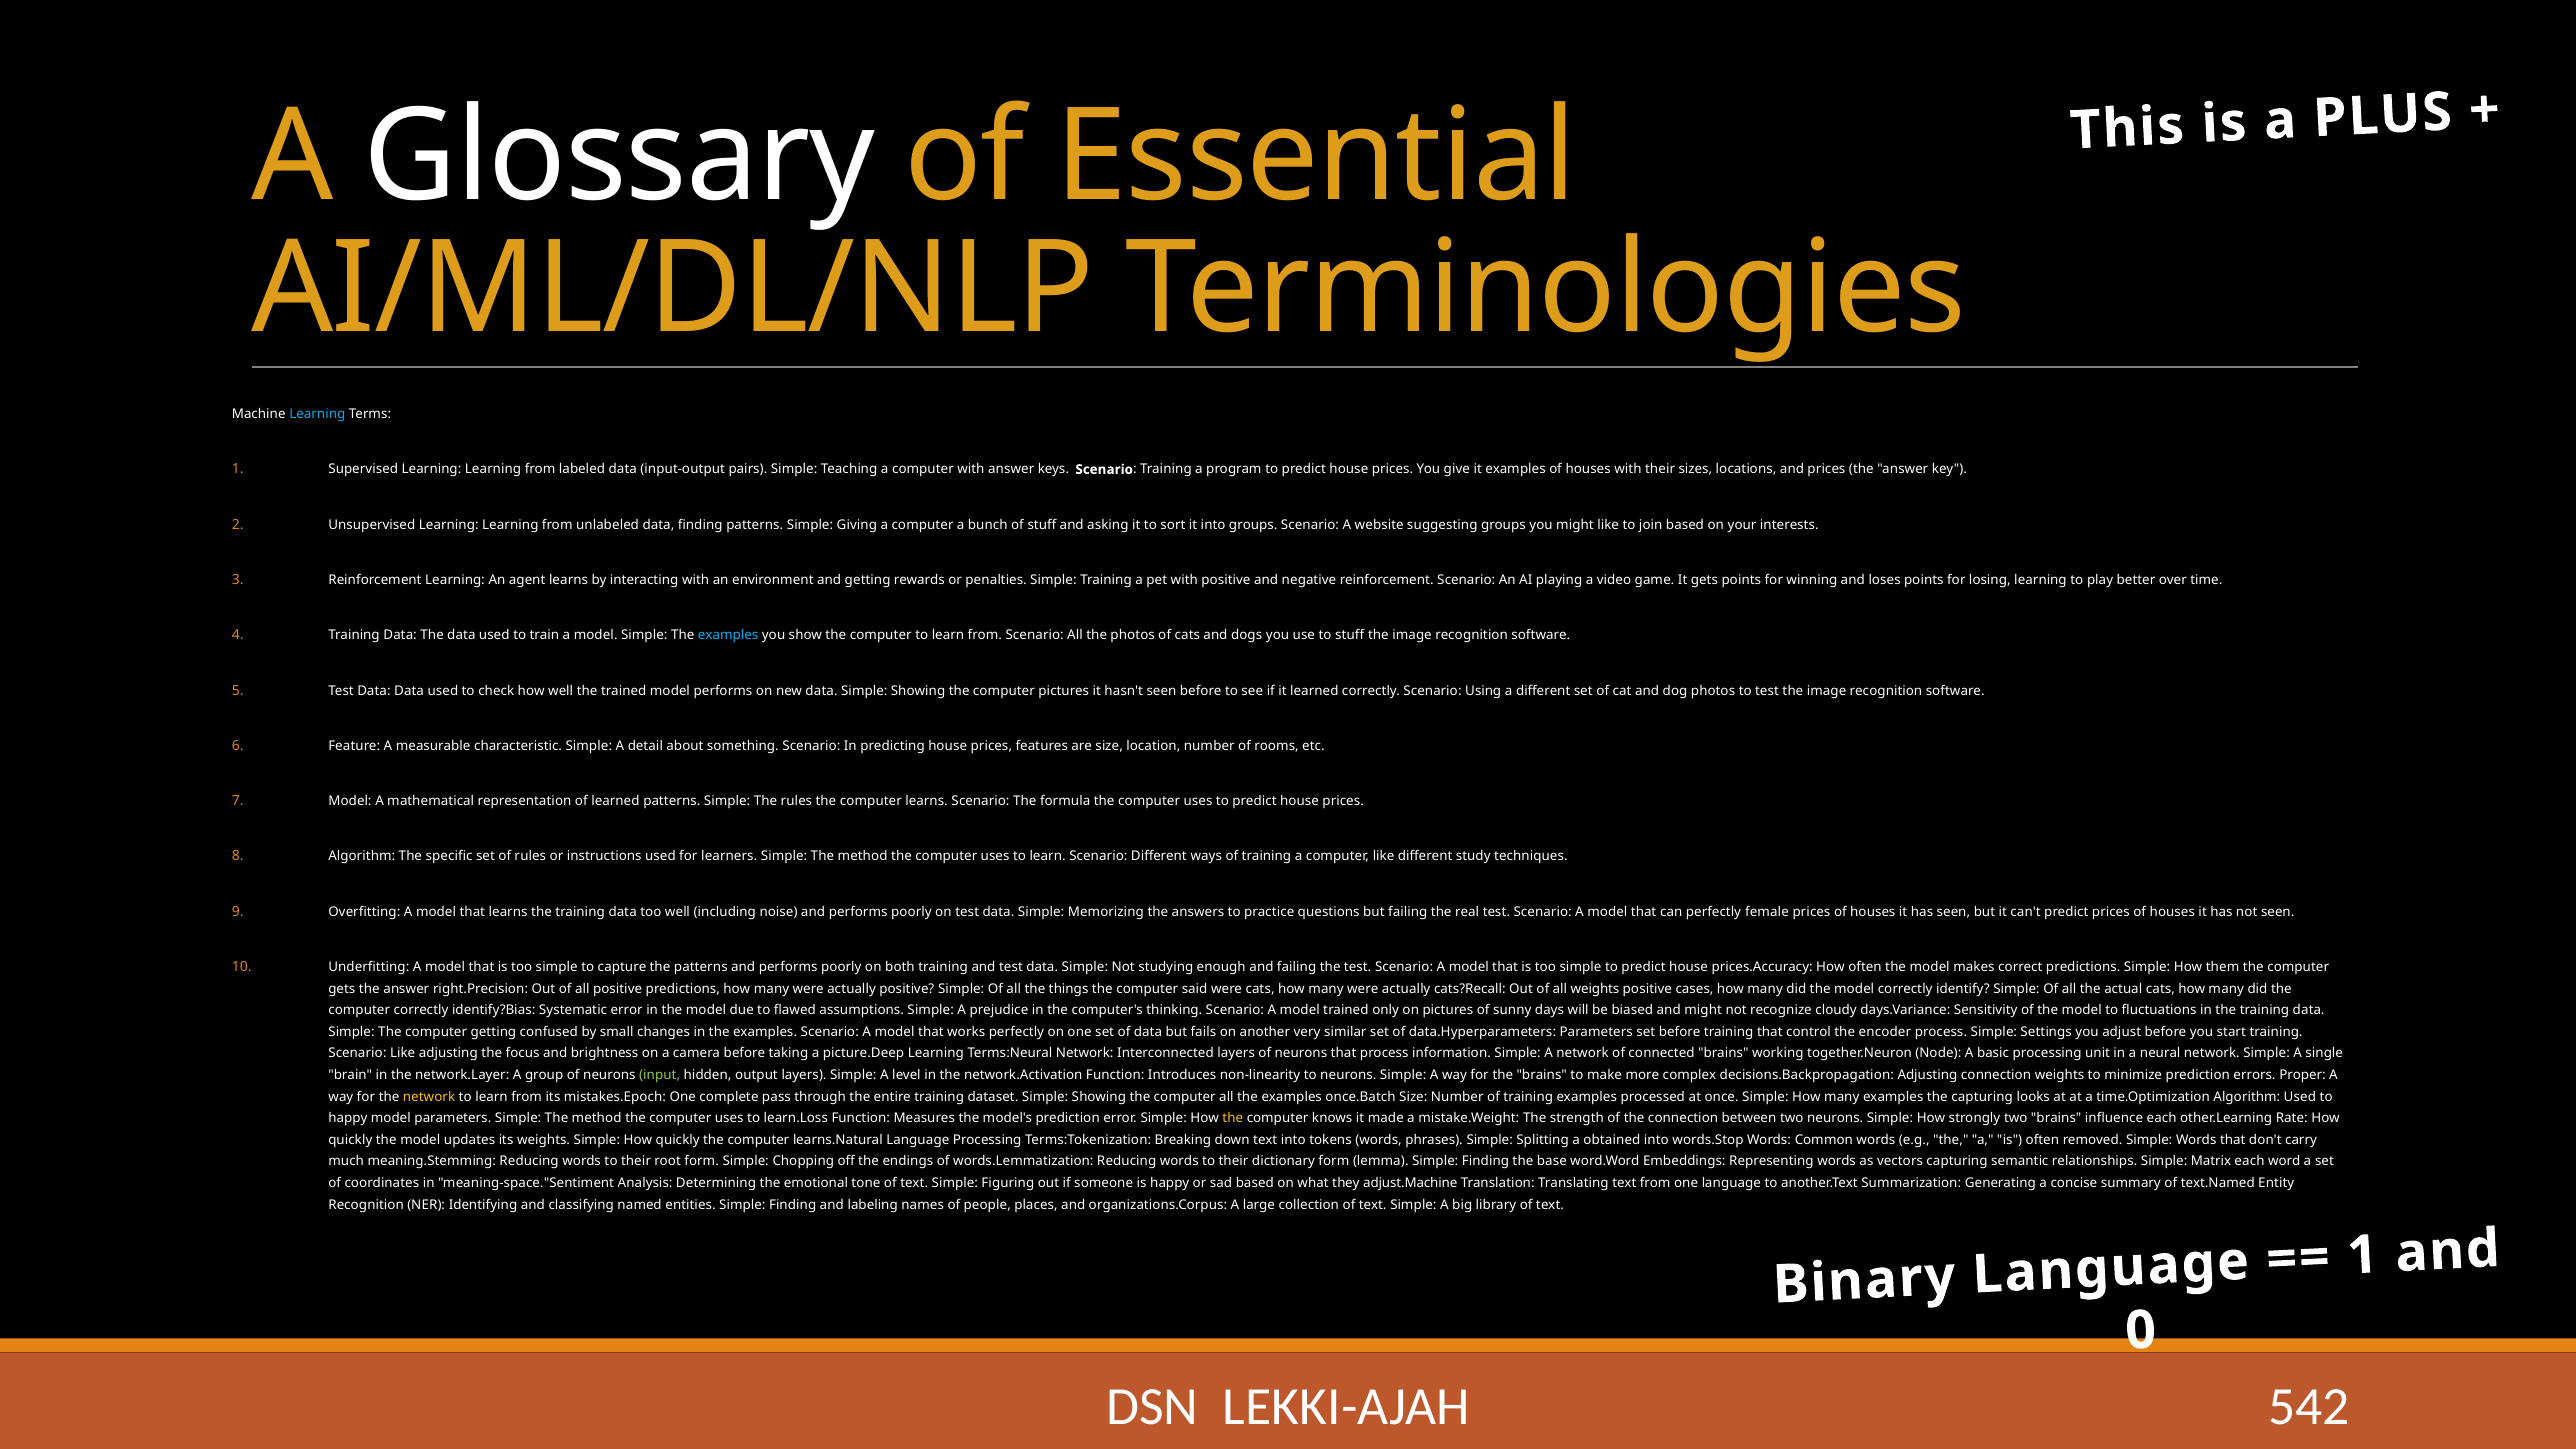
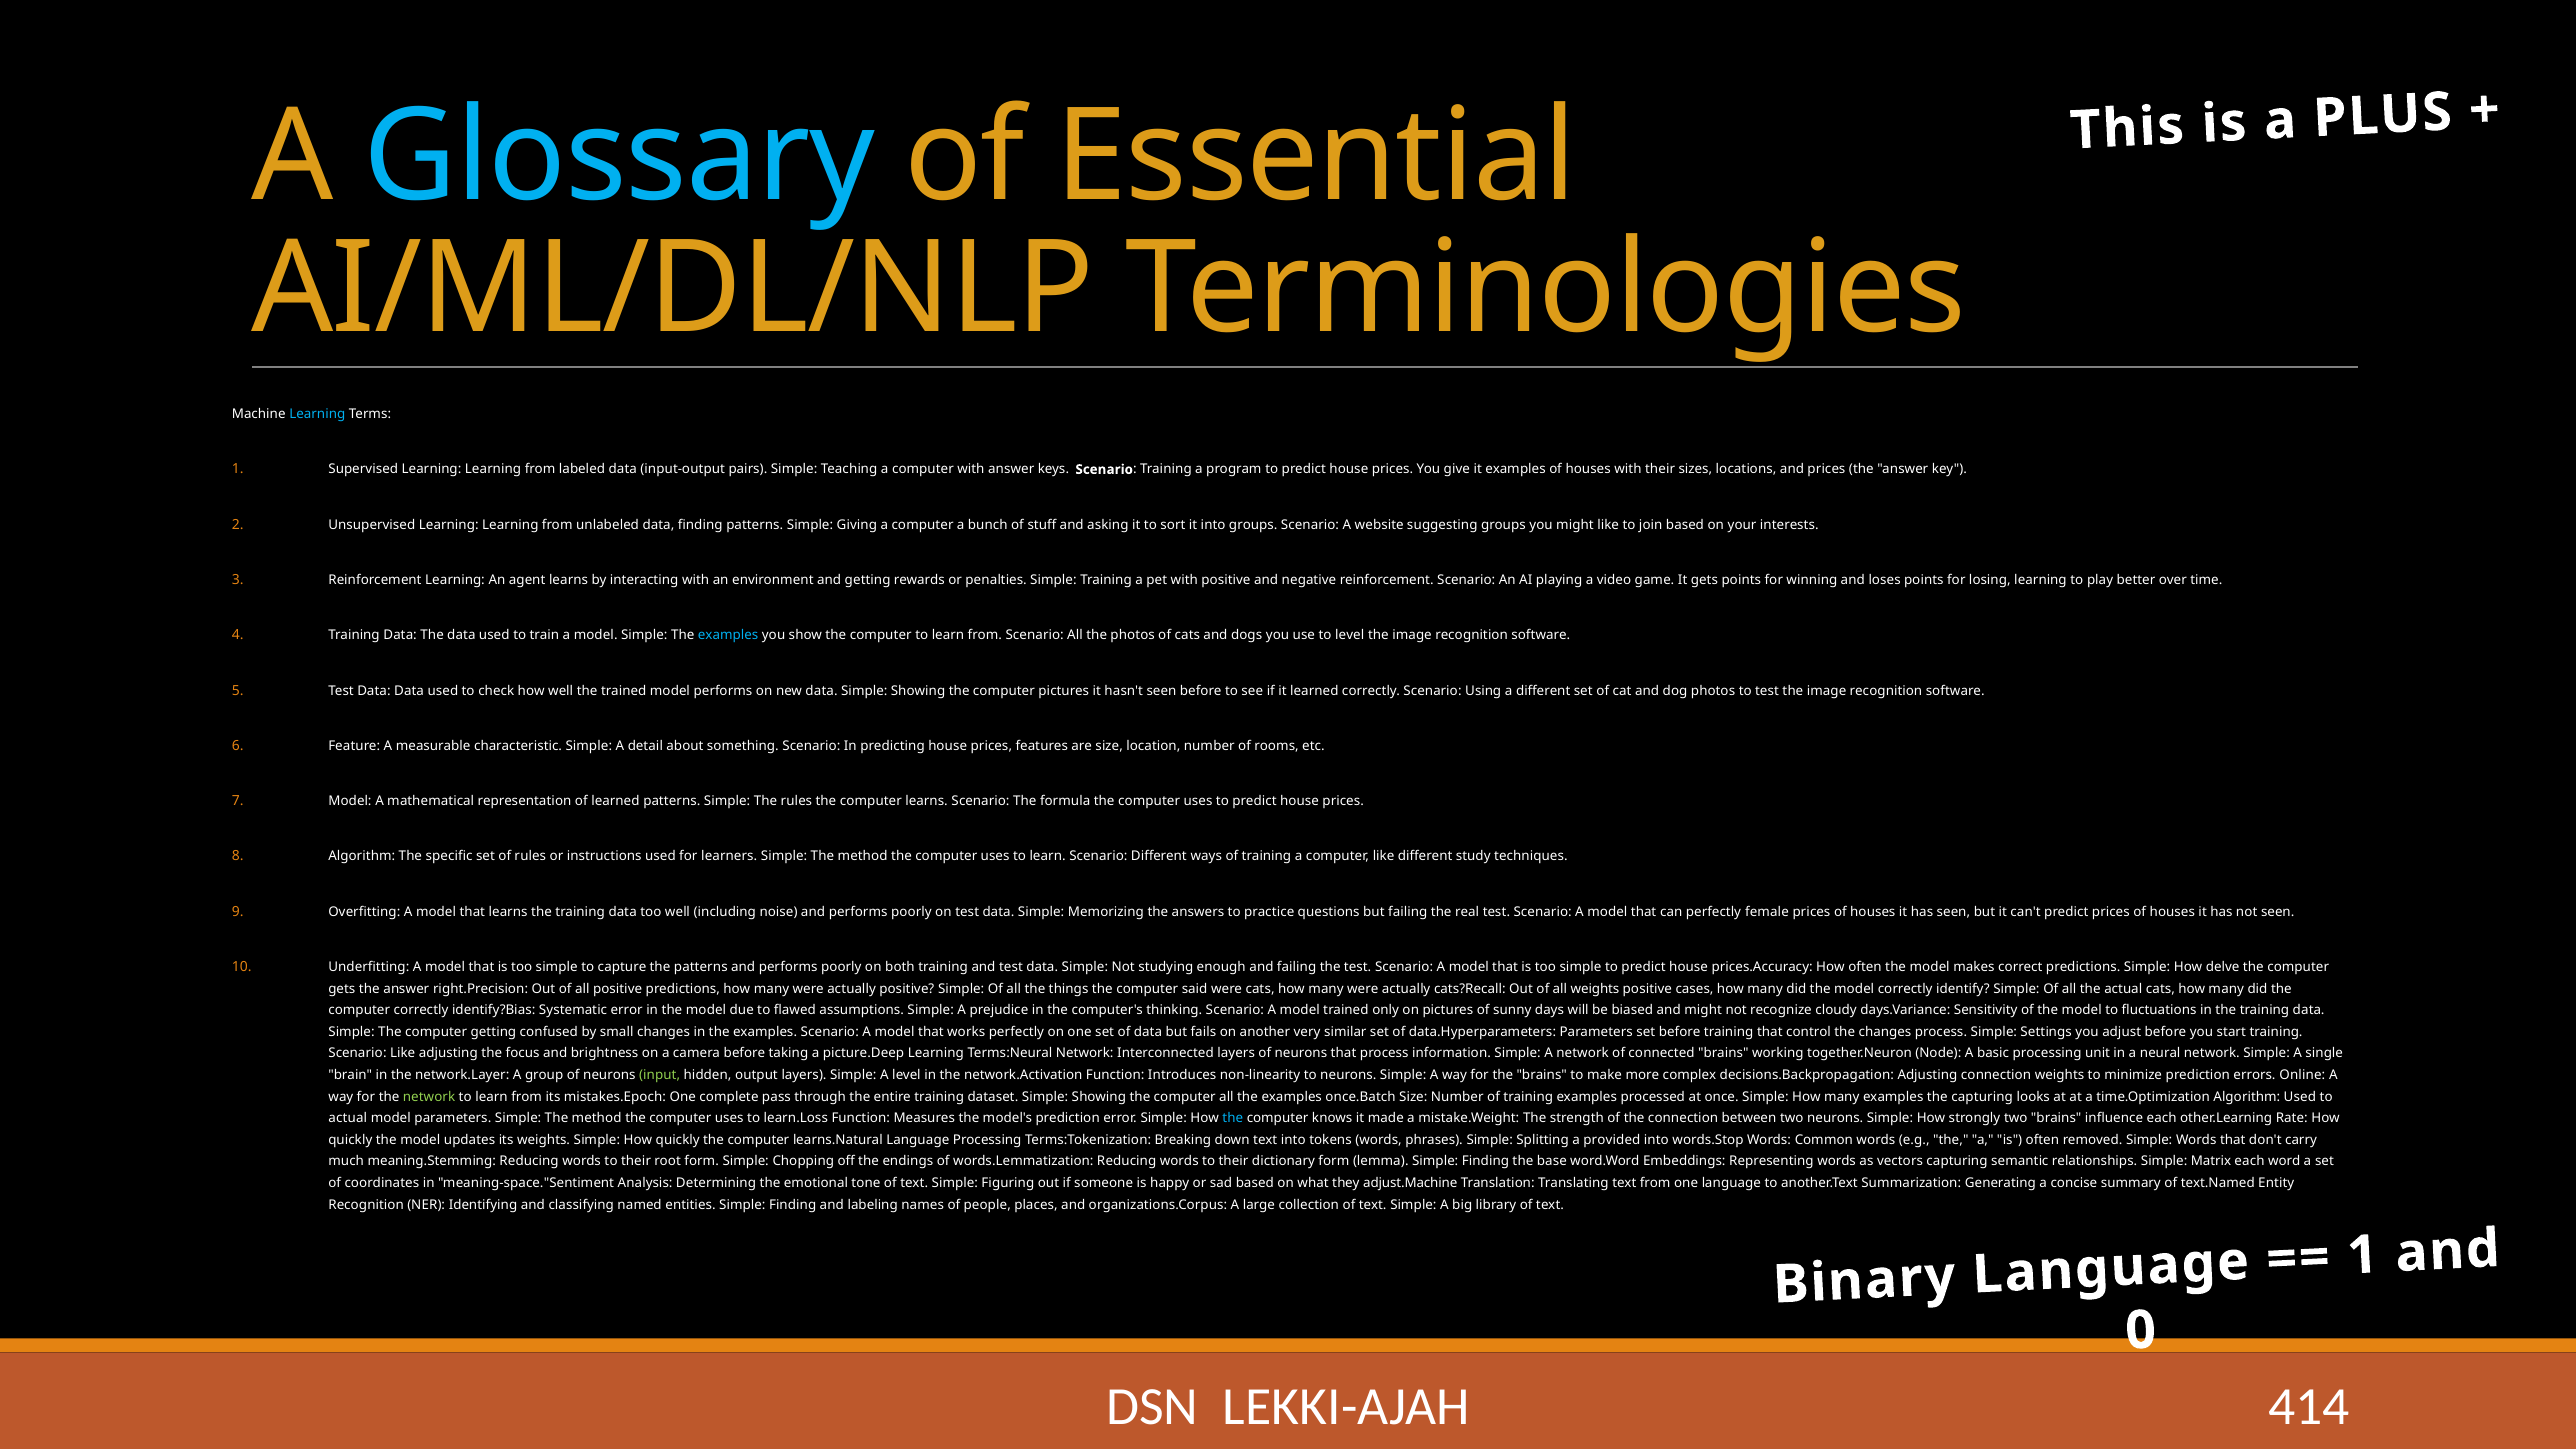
Glossary colour: white -> light blue
to stuff: stuff -> level
them: them -> delve
the encoder: encoder -> changes
Proper: Proper -> Online
network at (429, 1097) colour: yellow -> light green
happy at (348, 1118): happy -> actual
the at (1233, 1118) colour: yellow -> light blue
obtained: obtained -> provided
542: 542 -> 414
